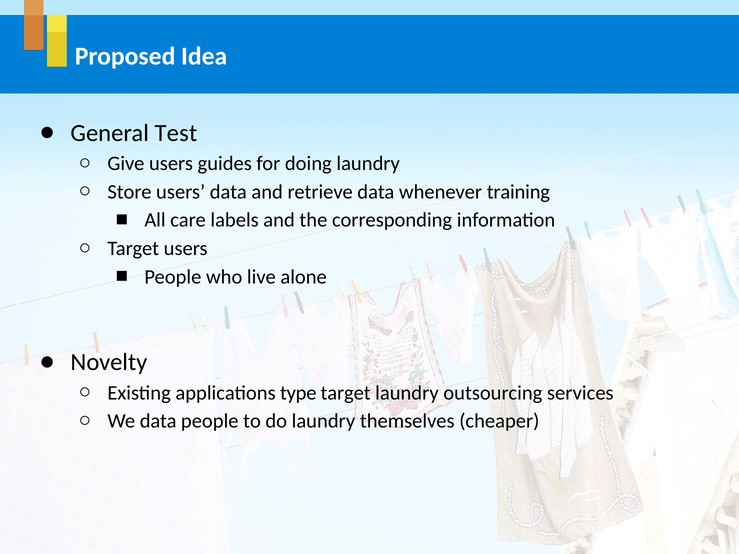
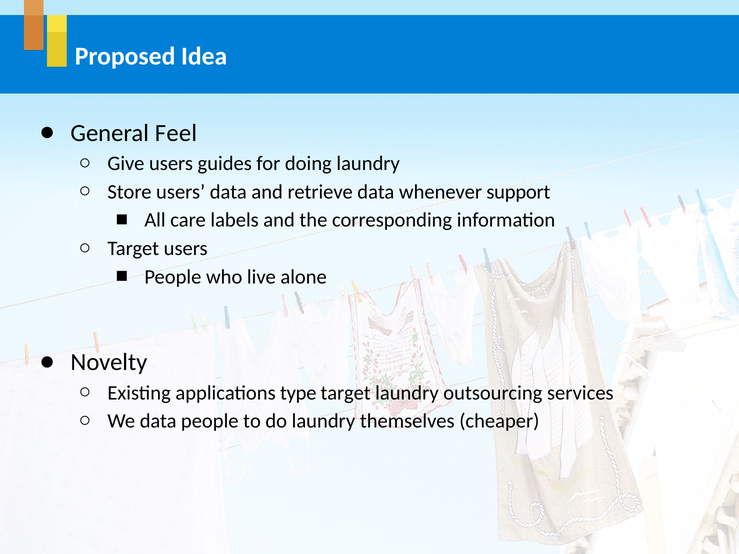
Test: Test -> Feel
training: training -> support
